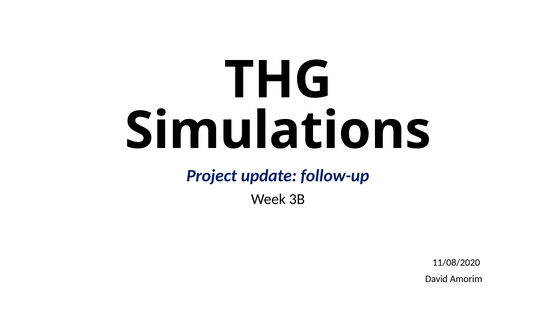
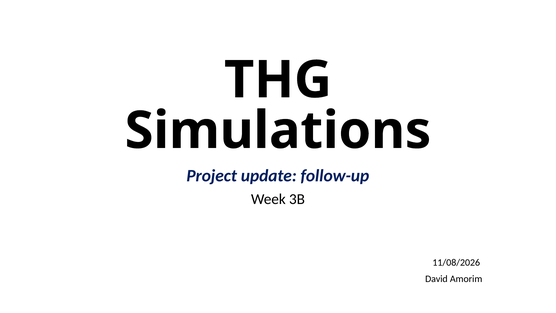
11/08/2020: 11/08/2020 -> 11/08/2026
